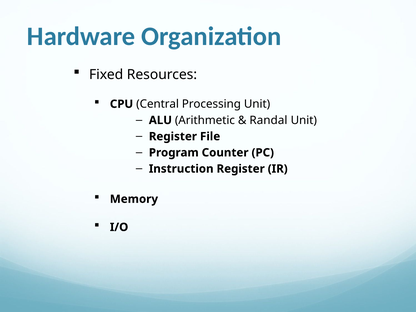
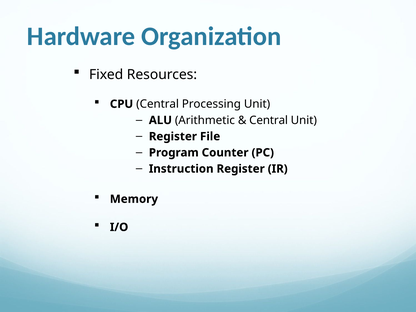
Randal at (268, 120): Randal -> Central
